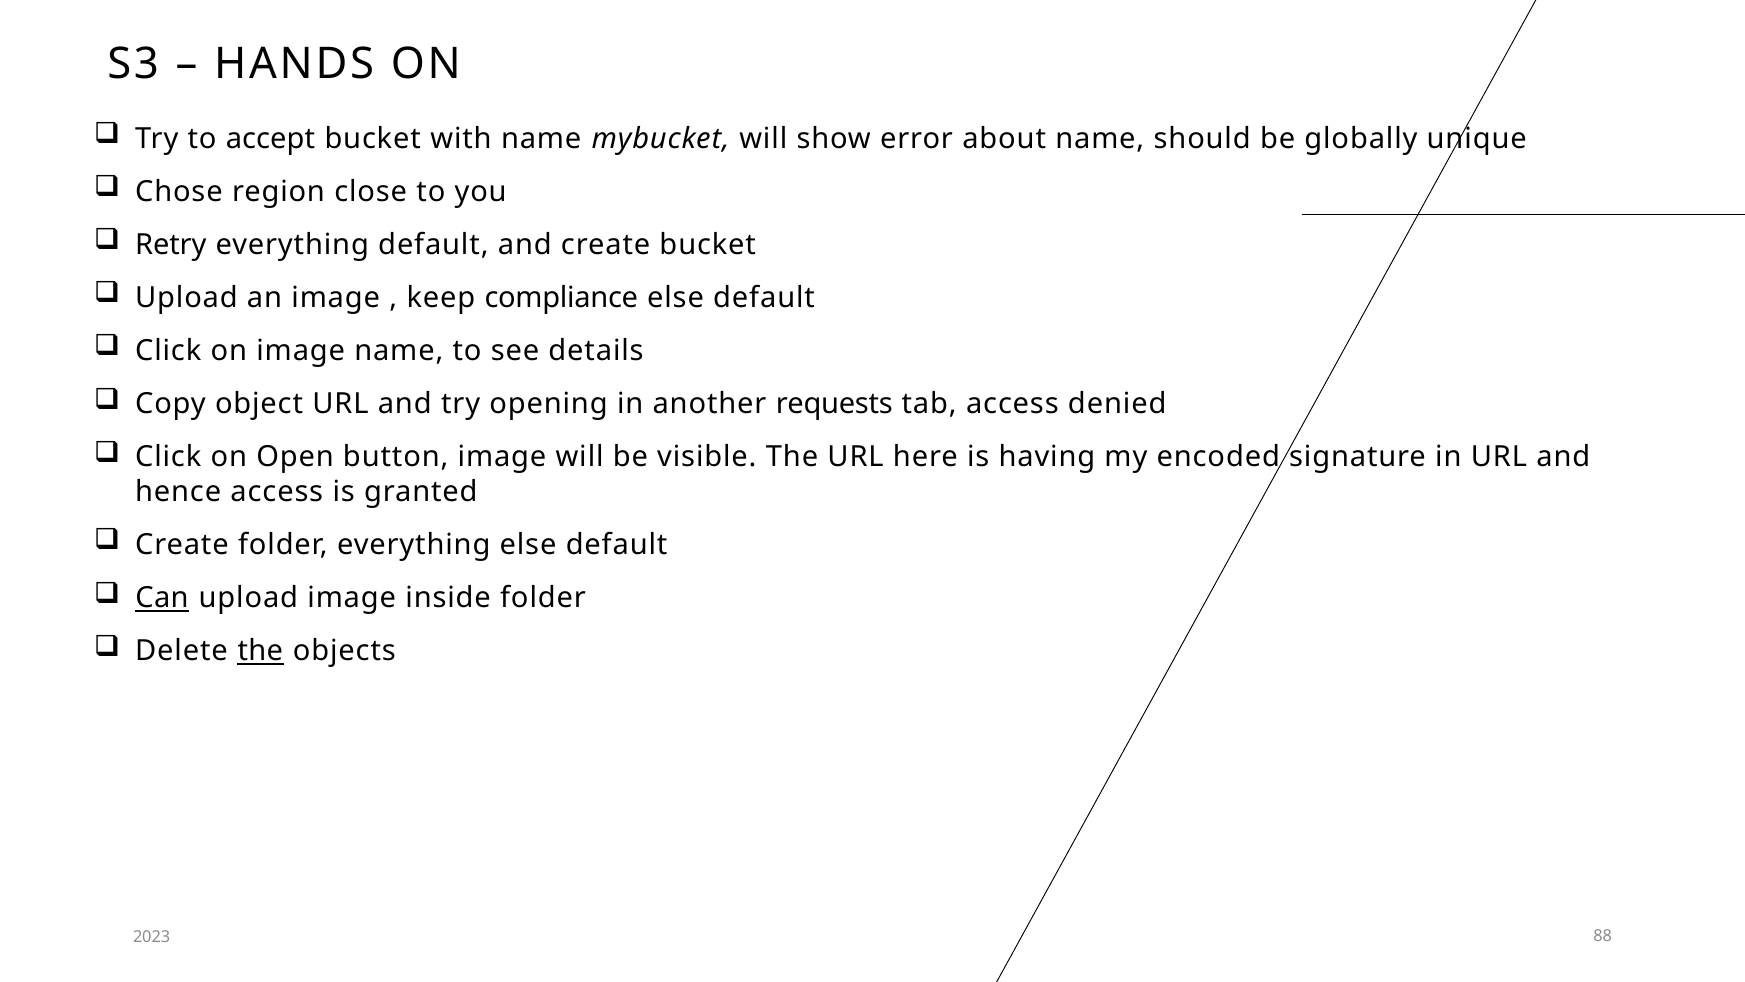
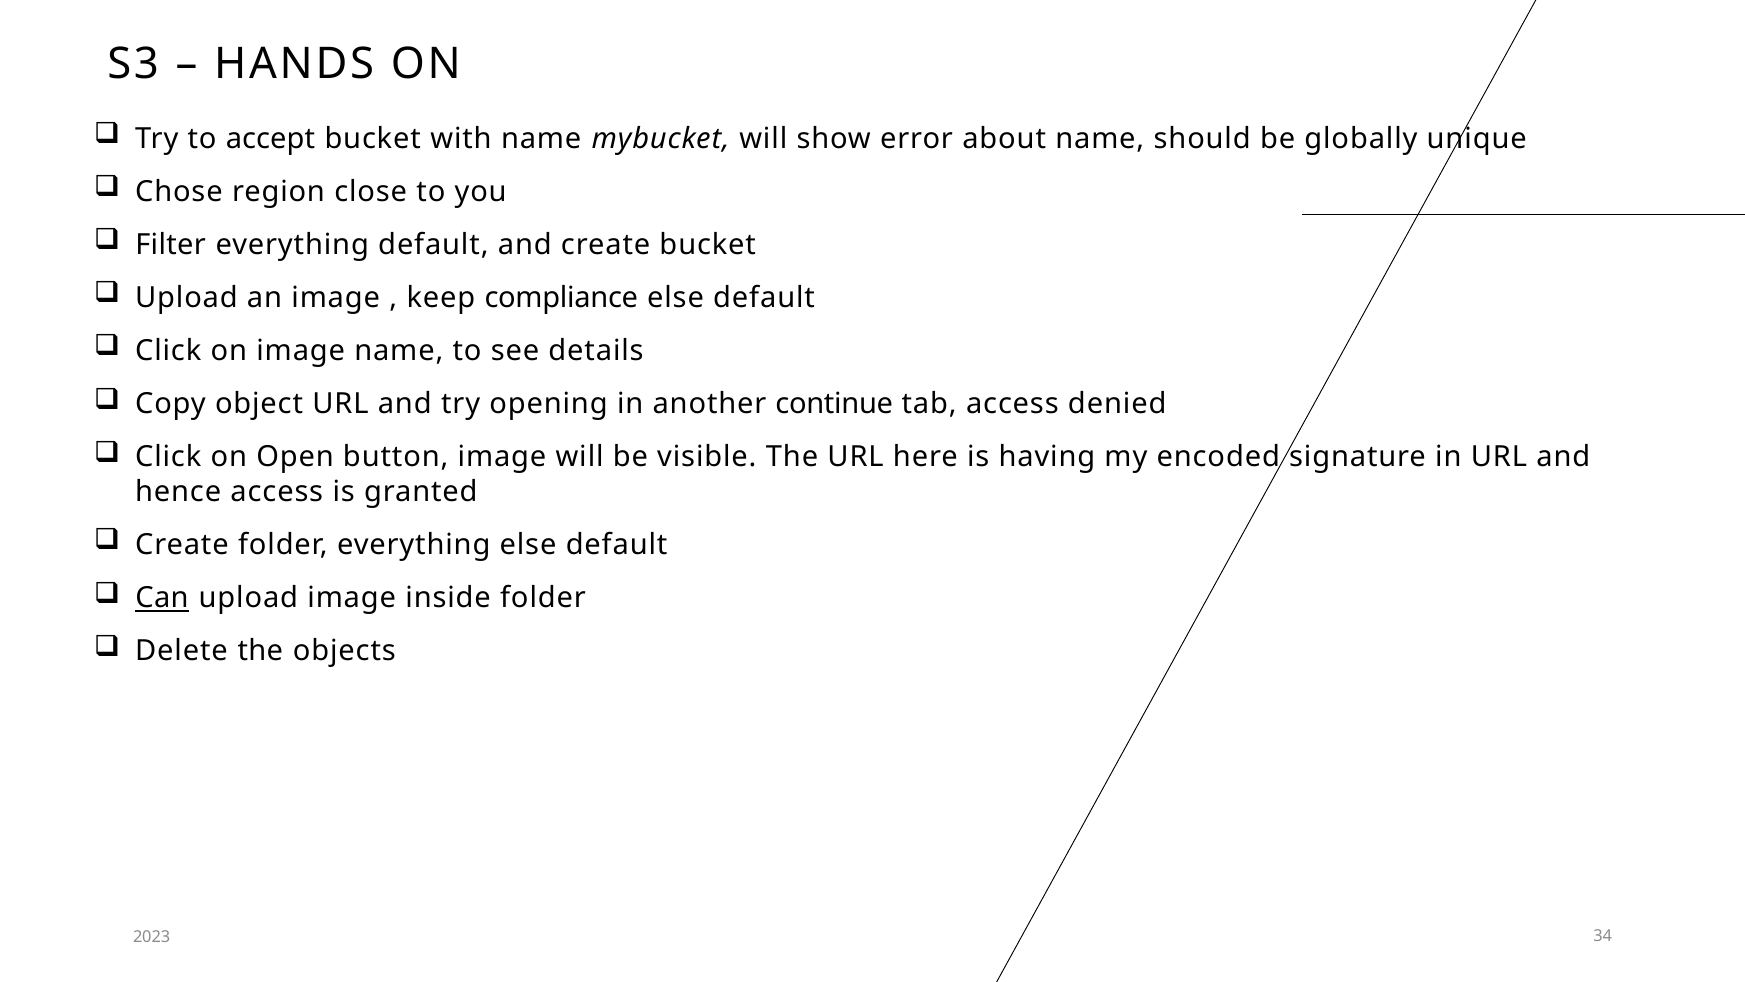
Retry: Retry -> Filter
requests: requests -> continue
the at (260, 651) underline: present -> none
88: 88 -> 34
